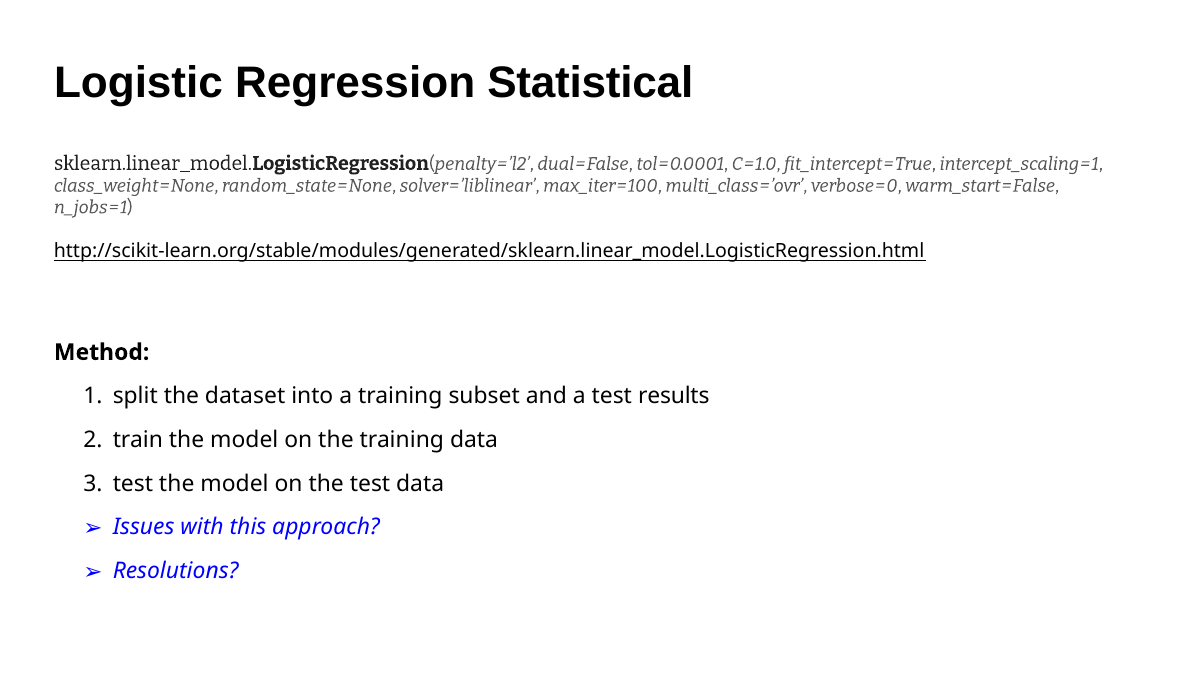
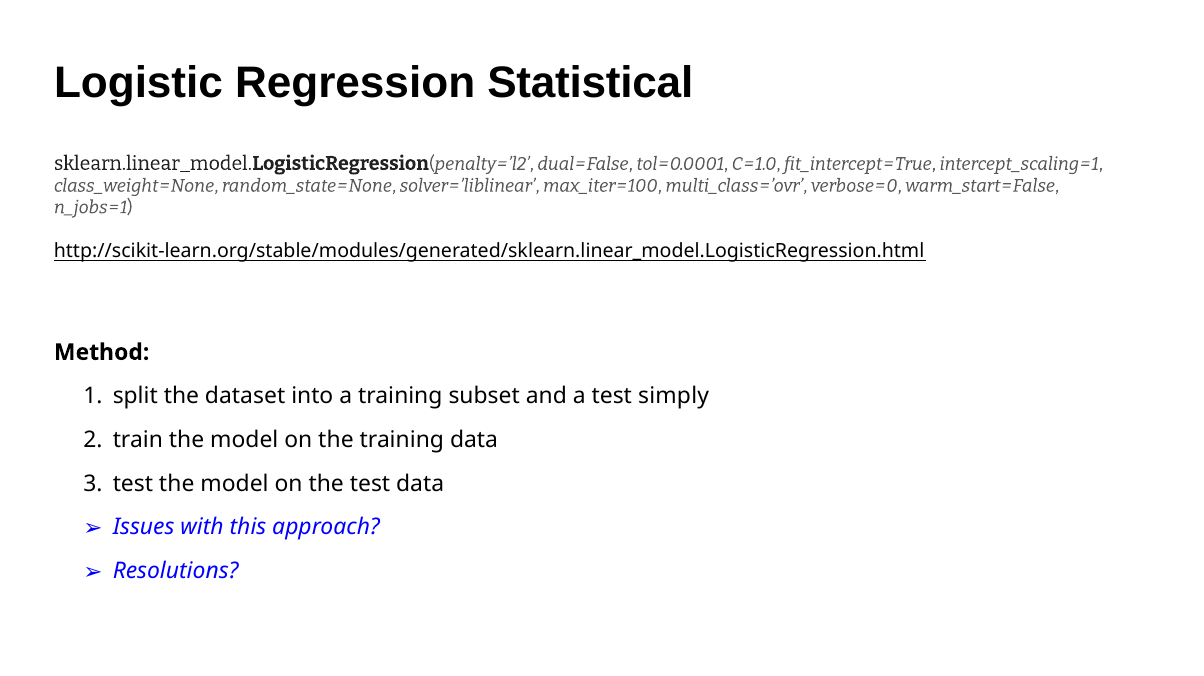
results: results -> simply
